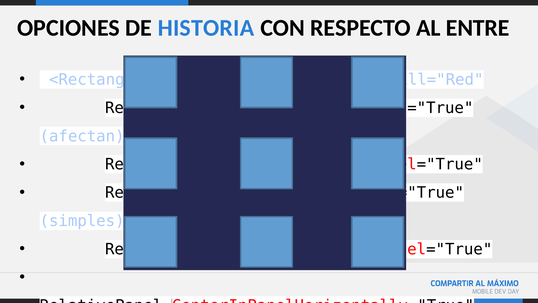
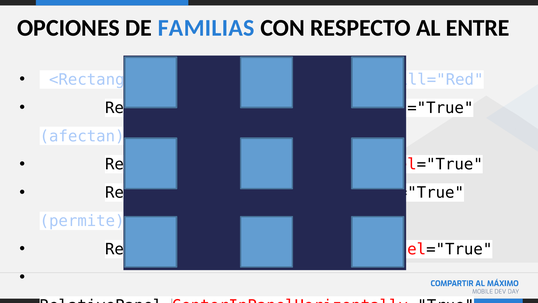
HISTORIA: HISTORIA -> FAMILIAS
simples: simples -> permite
